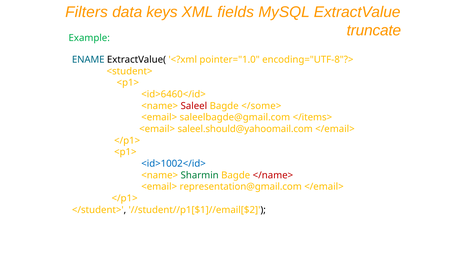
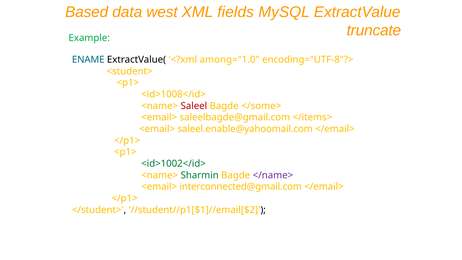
Filters: Filters -> Based
keys: keys -> west
pointer="1.0: pointer="1.0 -> among="1.0
<id>6460</id>: <id>6460</id> -> <id>1008</id>
saleel.should@yahoomail.com: saleel.should@yahoomail.com -> saleel.enable@yahoomail.com
<id>1002</id> colour: blue -> green
</name> colour: red -> purple
representation@gmail.com: representation@gmail.com -> interconnected@gmail.com
